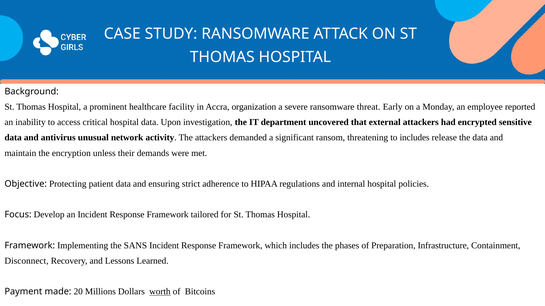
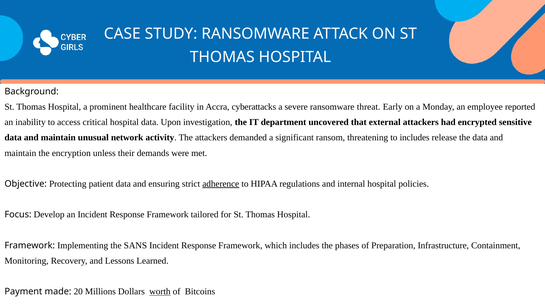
organization: organization -> cyberattacks
antivirus at (58, 138): antivirus -> maintain
adherence underline: none -> present
Disconnect: Disconnect -> Monitoring
